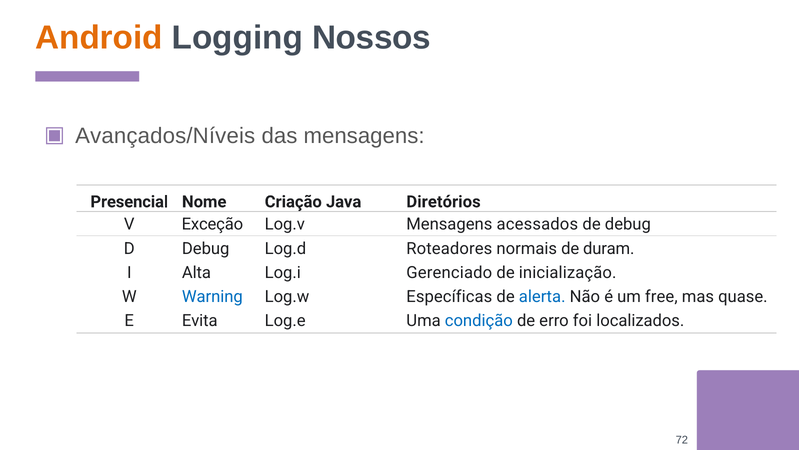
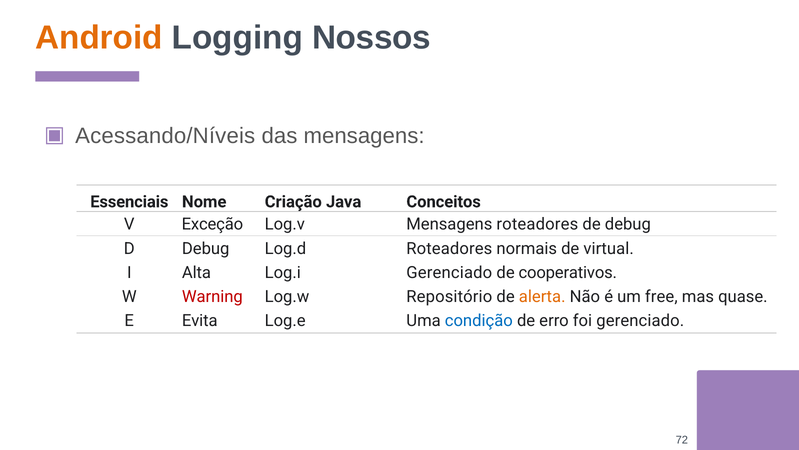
Avançados/Níveis: Avançados/Níveis -> Acessando/Níveis
Presencial: Presencial -> Essenciais
Diretórios: Diretórios -> Conceitos
Mensagens acessados: acessados -> roteadores
duram: duram -> virtual
inicialização: inicialização -> cooperativos
Warning colour: blue -> red
Específicas: Específicas -> Repositório
alerta colour: blue -> orange
foi localizados: localizados -> gerenciado
